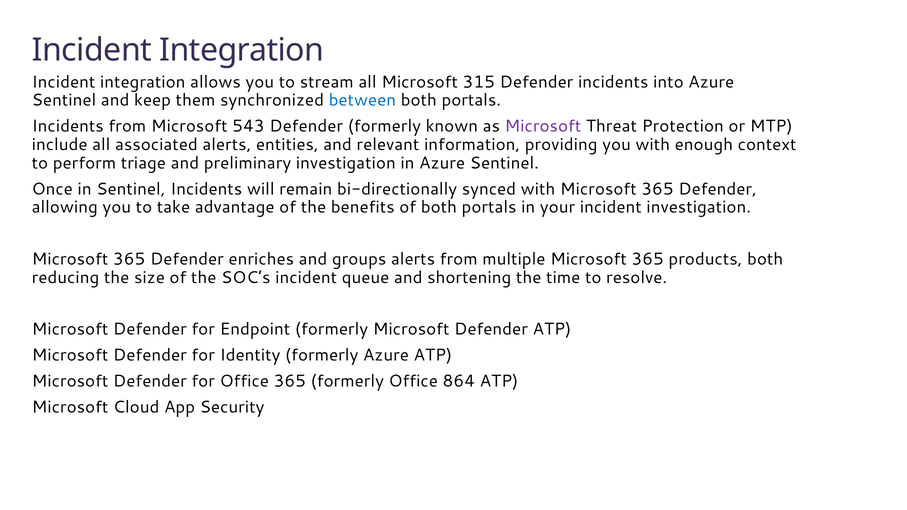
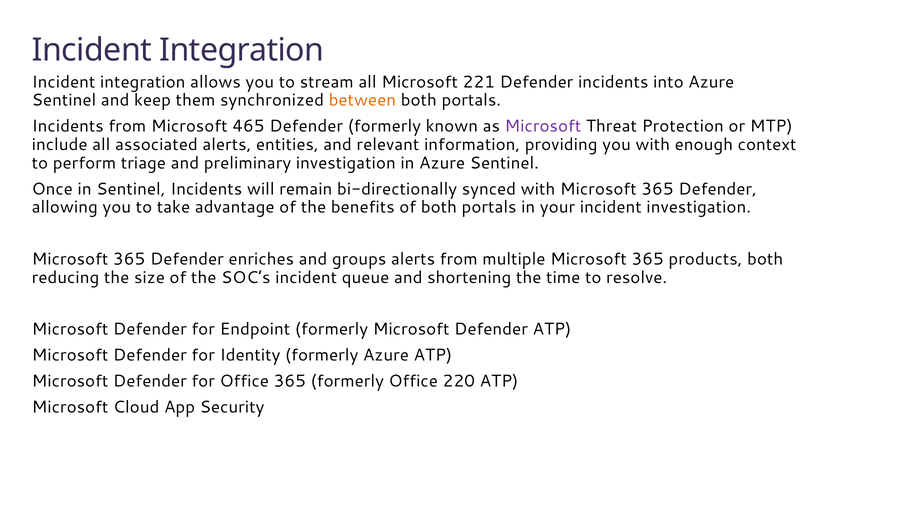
315: 315 -> 221
between colour: blue -> orange
543: 543 -> 465
864: 864 -> 220
